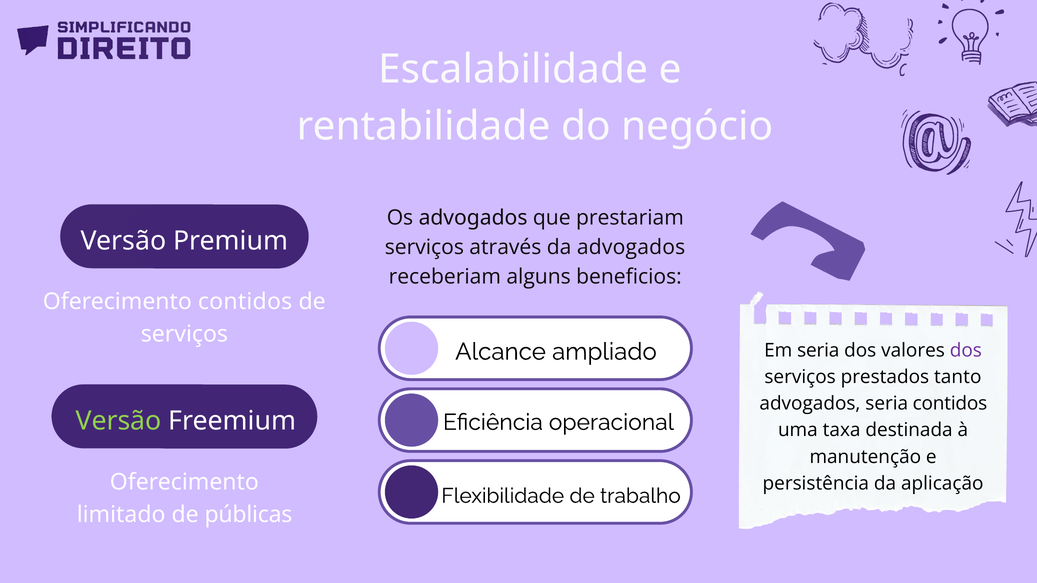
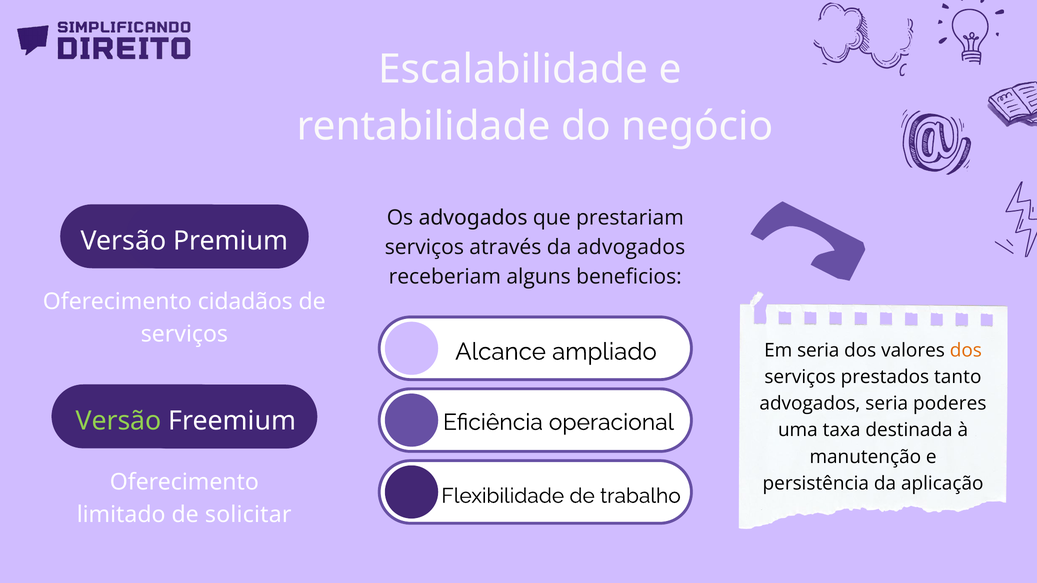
Oferecimento contidos: contidos -> cidadãos
dos at (966, 350) colour: purple -> orange
seria contidos: contidos -> poderes
públicas: públicas -> solicitar
